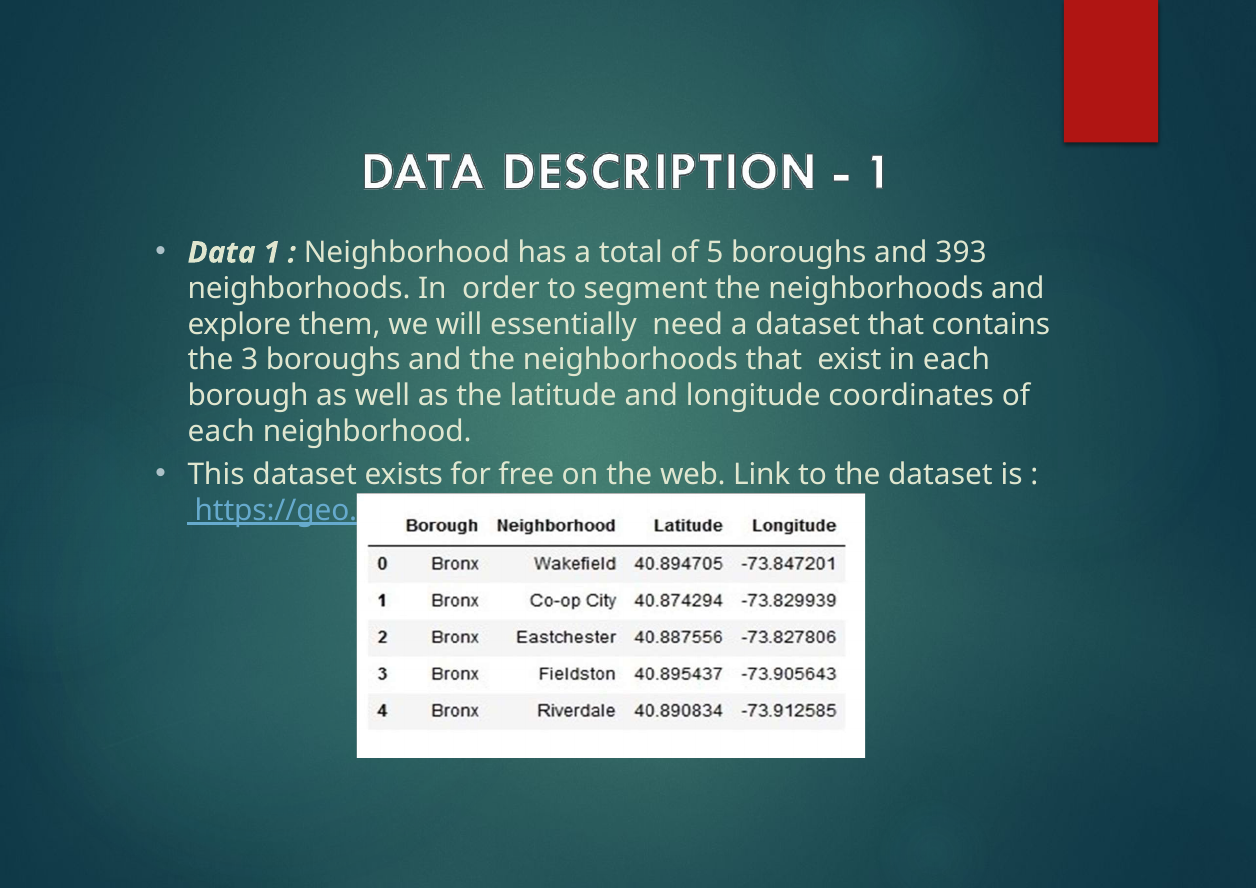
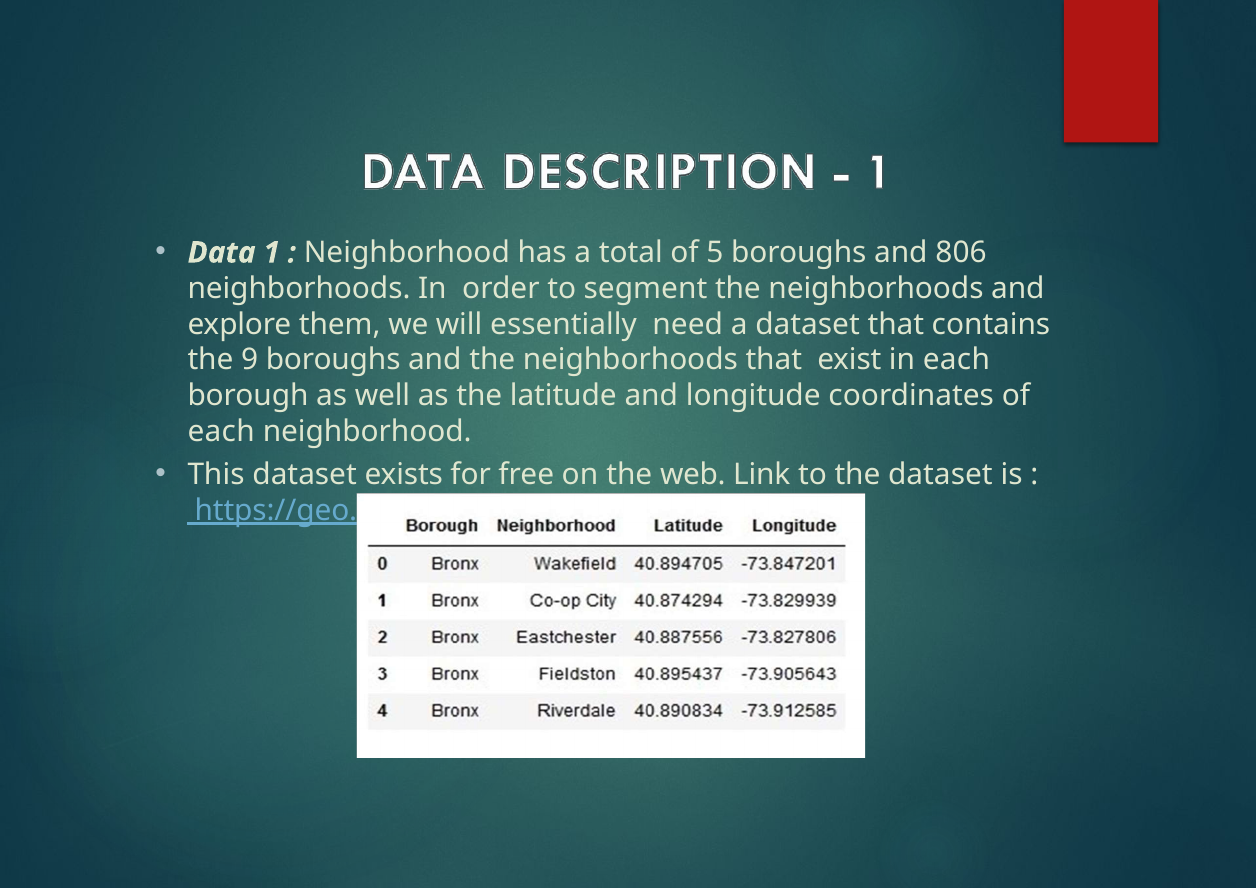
393: 393 -> 806
3: 3 -> 9
